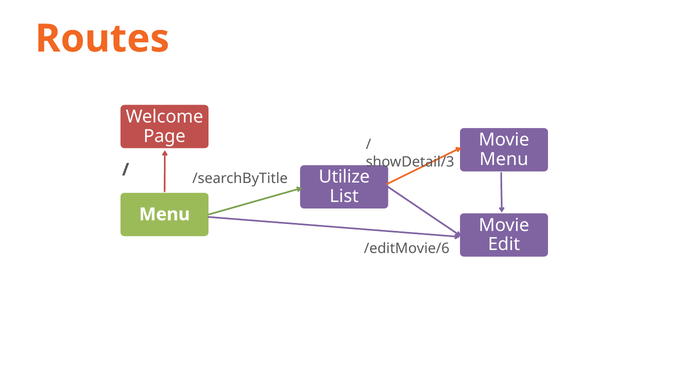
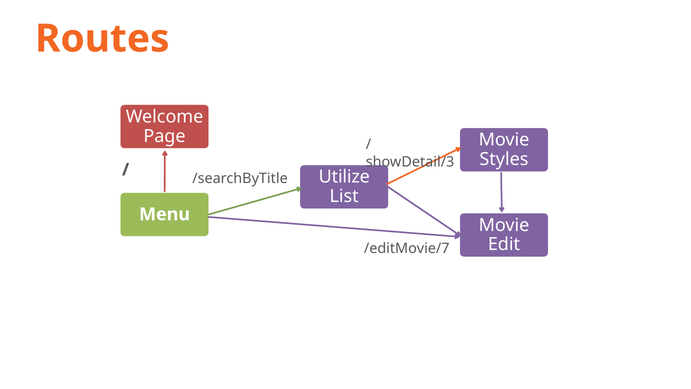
Menu at (504, 159): Menu -> Styles
/editMovie/6: /editMovie/6 -> /editMovie/7
